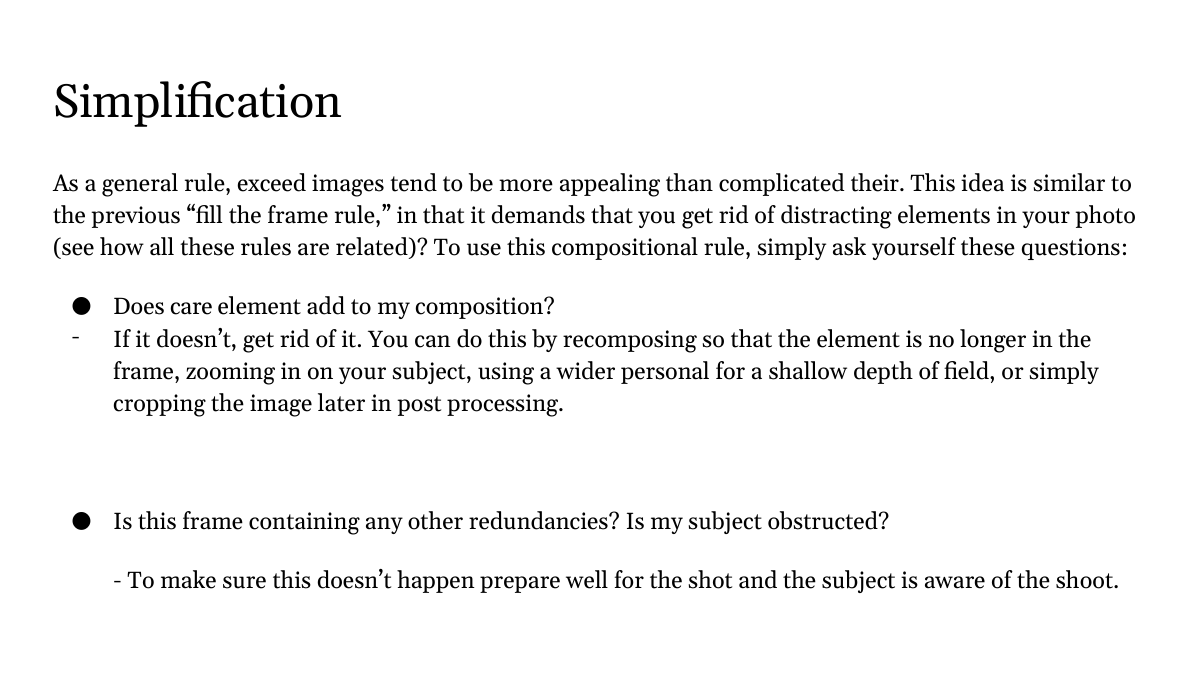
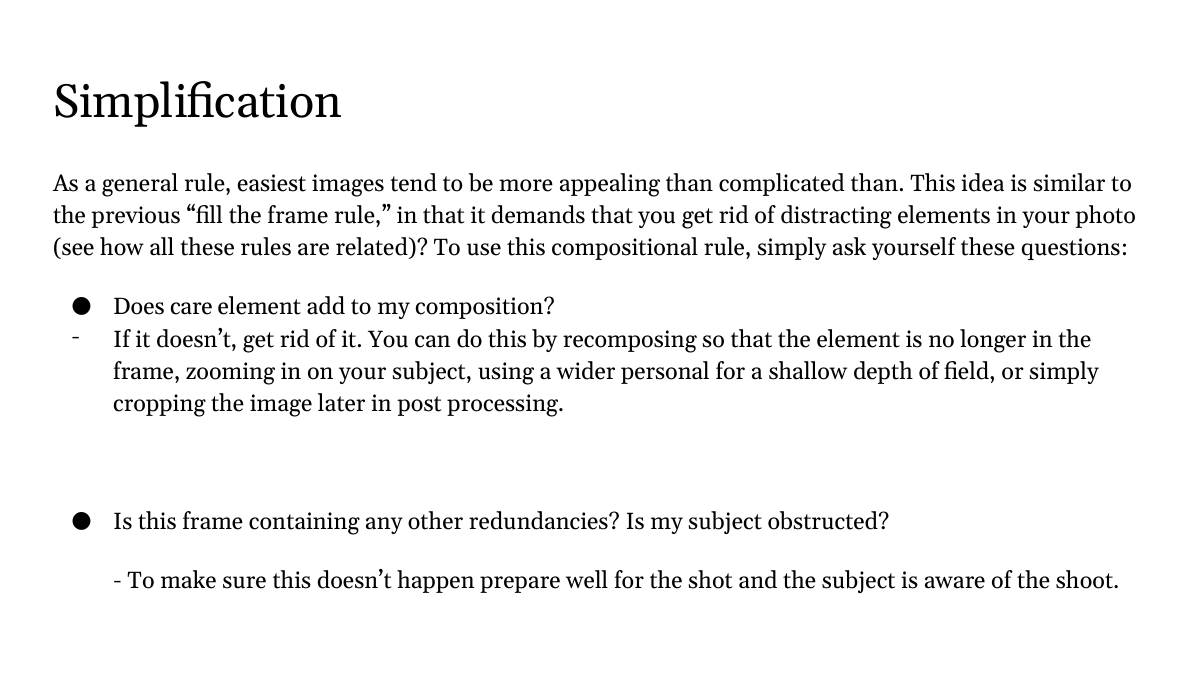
exceed: exceed -> easiest
complicated their: their -> than
